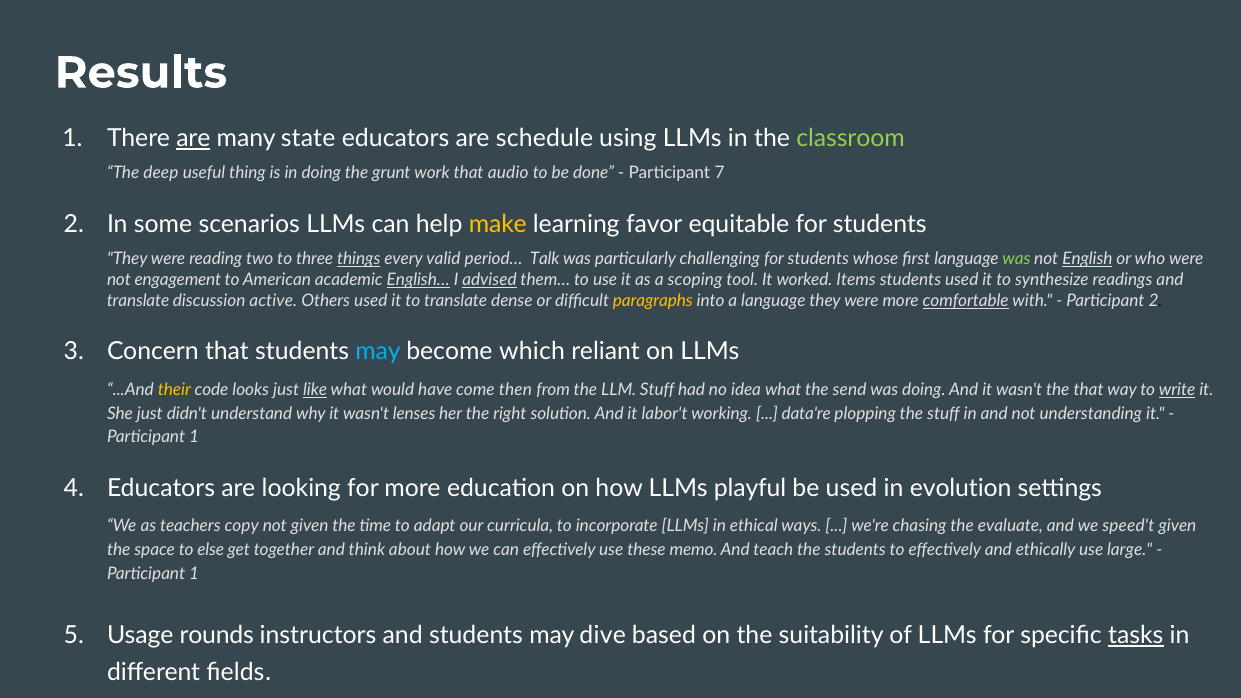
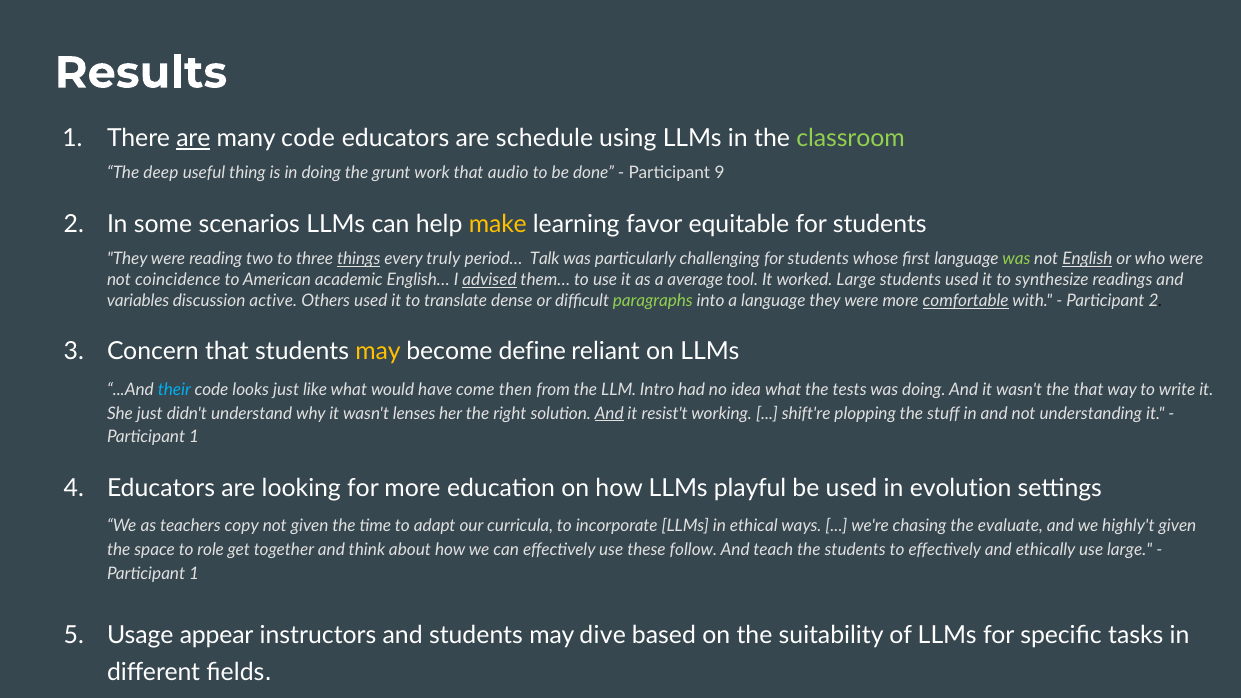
many state: state -> code
7: 7 -> 9
valid: valid -> truly
engagement: engagement -> coincidence
English… underline: present -> none
scoping: scoping -> average
worked Items: Items -> Large
translate at (138, 301): translate -> variables
paragraphs colour: yellow -> light green
may at (378, 352) colour: light blue -> yellow
which: which -> define
their colour: yellow -> light blue
like underline: present -> none
LLM Stuff: Stuff -> Intro
send: send -> tests
write underline: present -> none
And at (609, 414) underline: none -> present
labor't: labor't -> resist't
data're: data're -> shift're
speed't: speed't -> highly't
else: else -> role
memo: memo -> follow
rounds: rounds -> appear
tasks underline: present -> none
